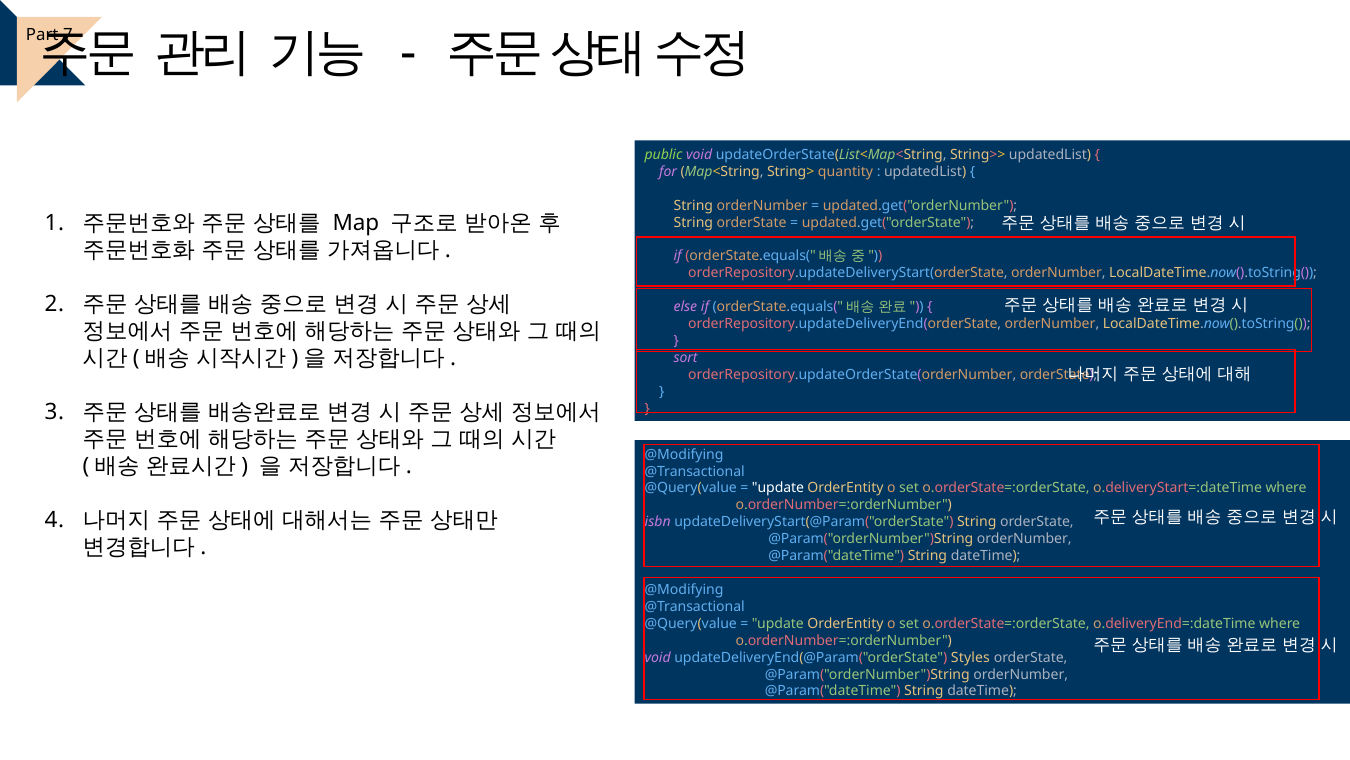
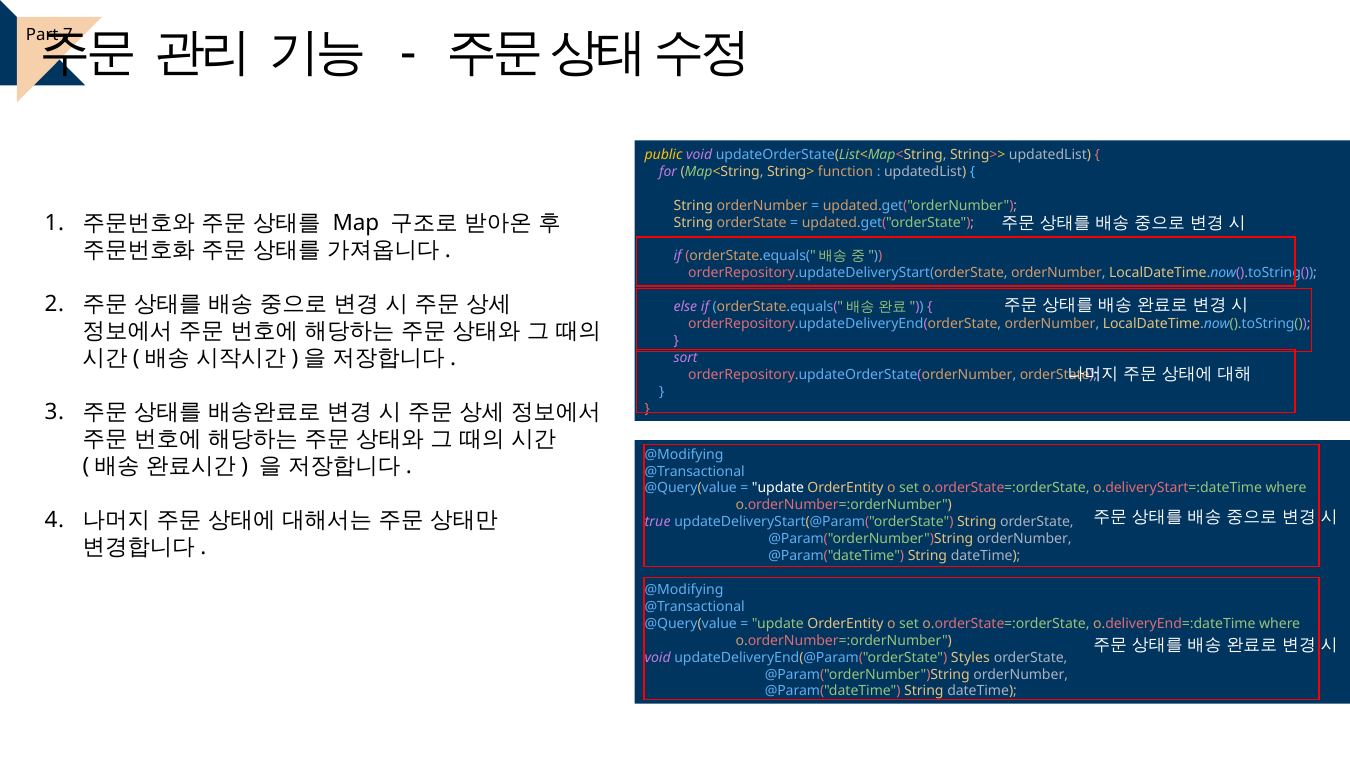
public colour: light green -> yellow
quantity: quantity -> function
isbn: isbn -> true
